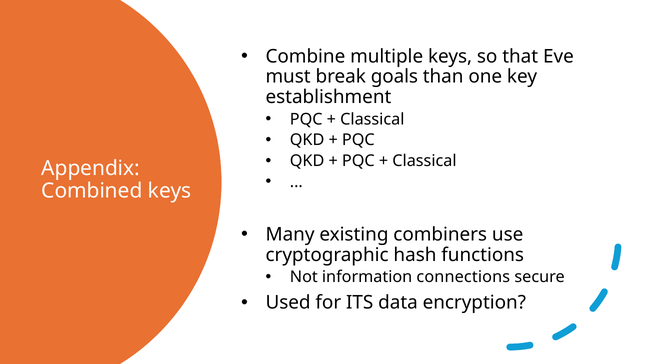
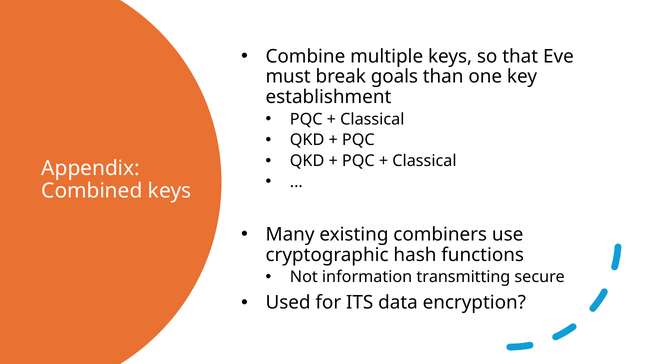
connections: connections -> transmitting
